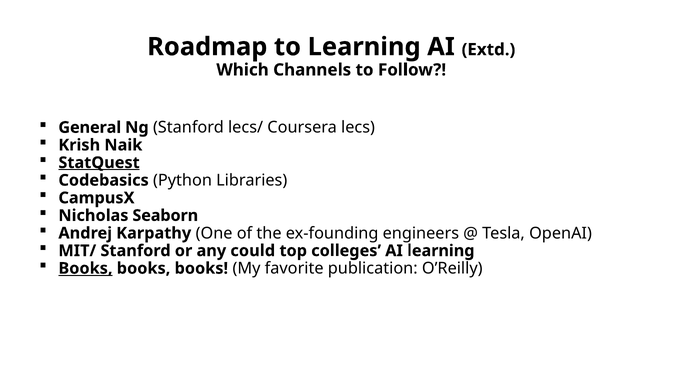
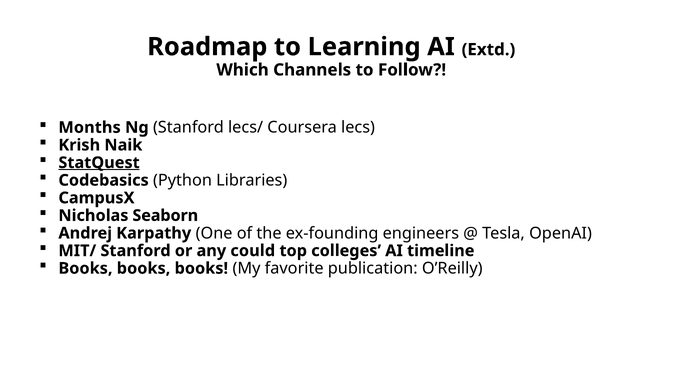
General: General -> Months
AI learning: learning -> timeline
Books at (85, 268) underline: present -> none
